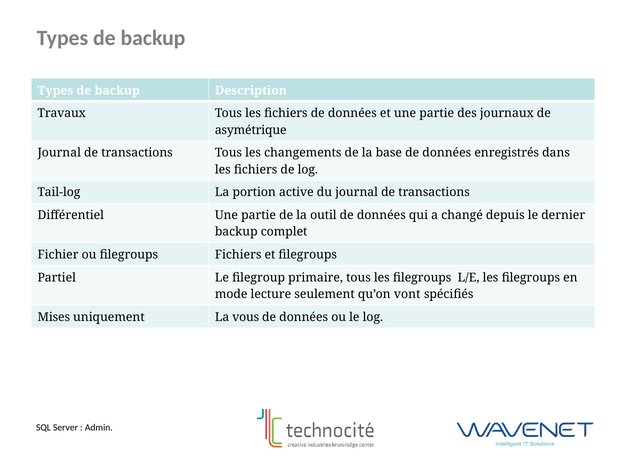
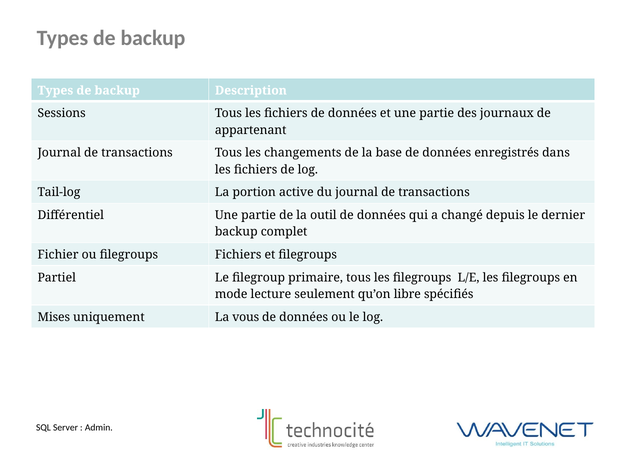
Travaux: Travaux -> Sessions
asymétrique: asymétrique -> appartenant
vont: vont -> libre
